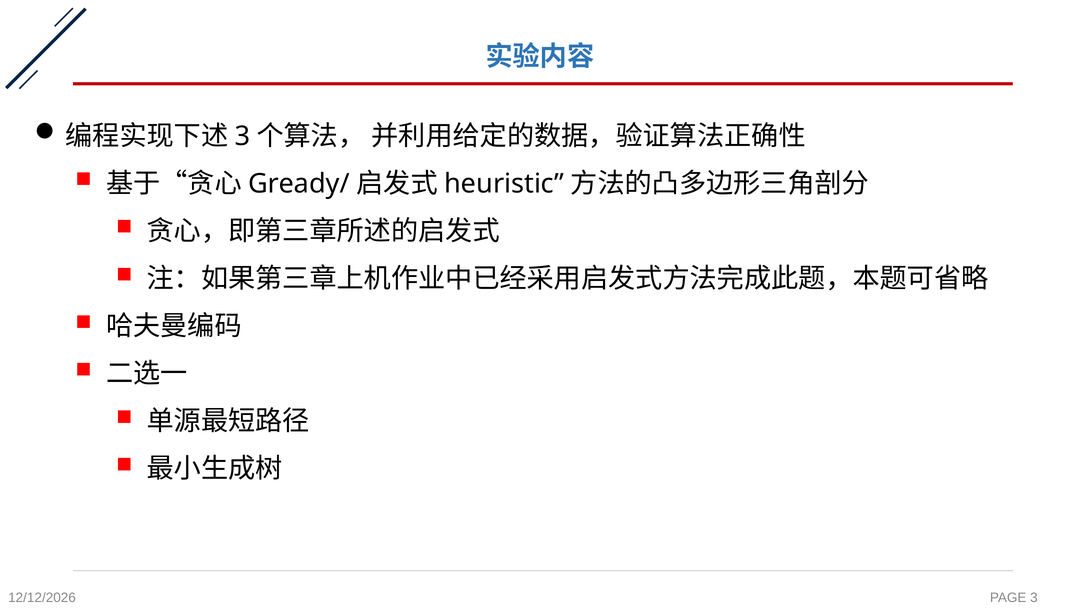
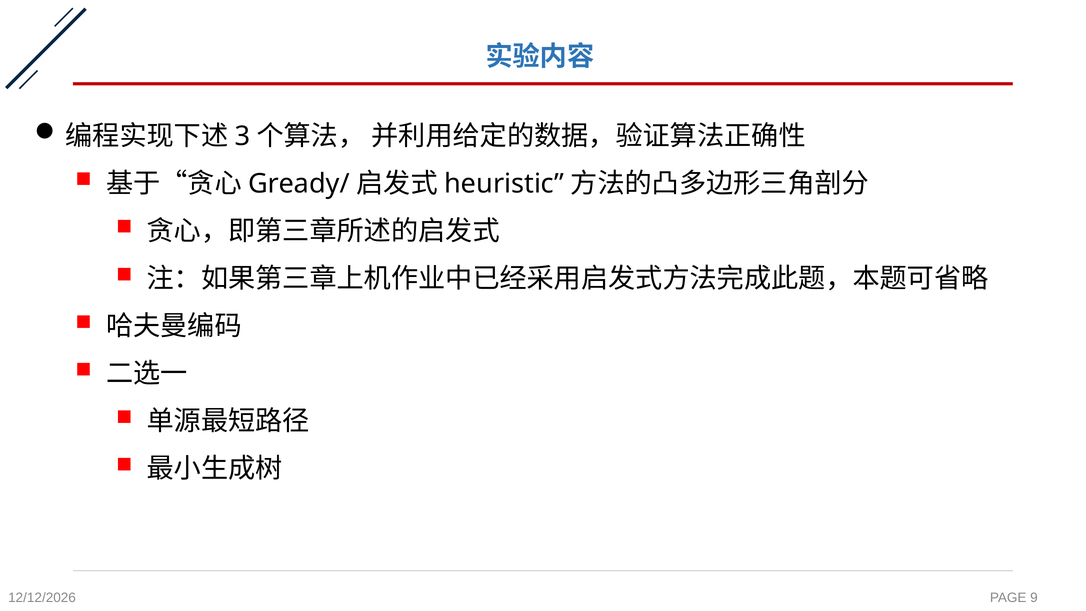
PAGE 3: 3 -> 9
